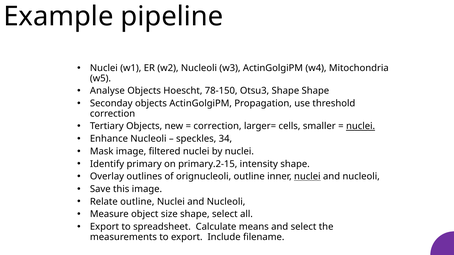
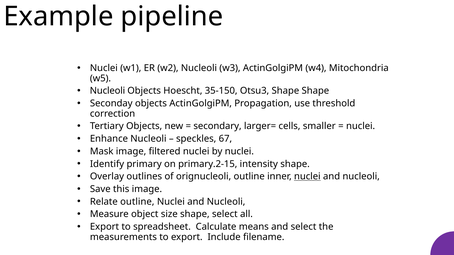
Analyse at (107, 91): Analyse -> Nucleoli
78-150: 78-150 -> 35-150
correction at (217, 126): correction -> secondary
nuclei at (361, 126) underline: present -> none
34: 34 -> 67
